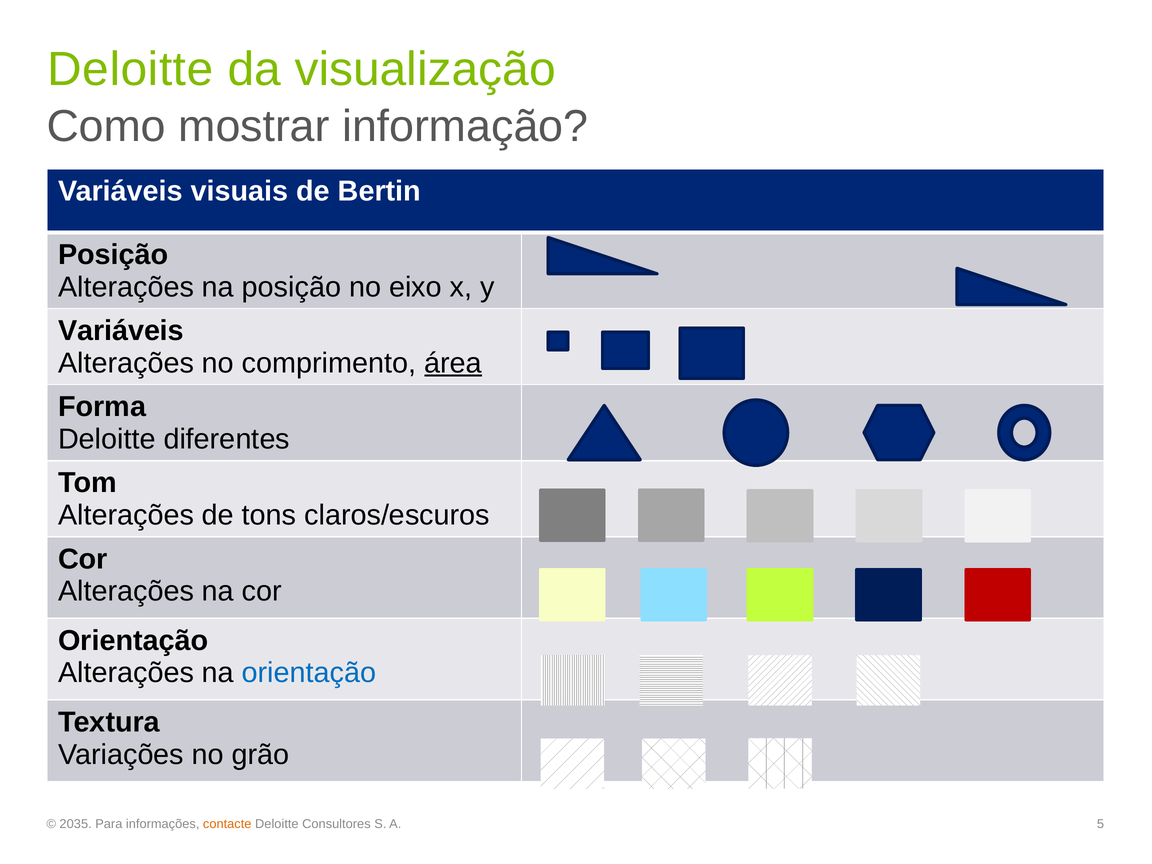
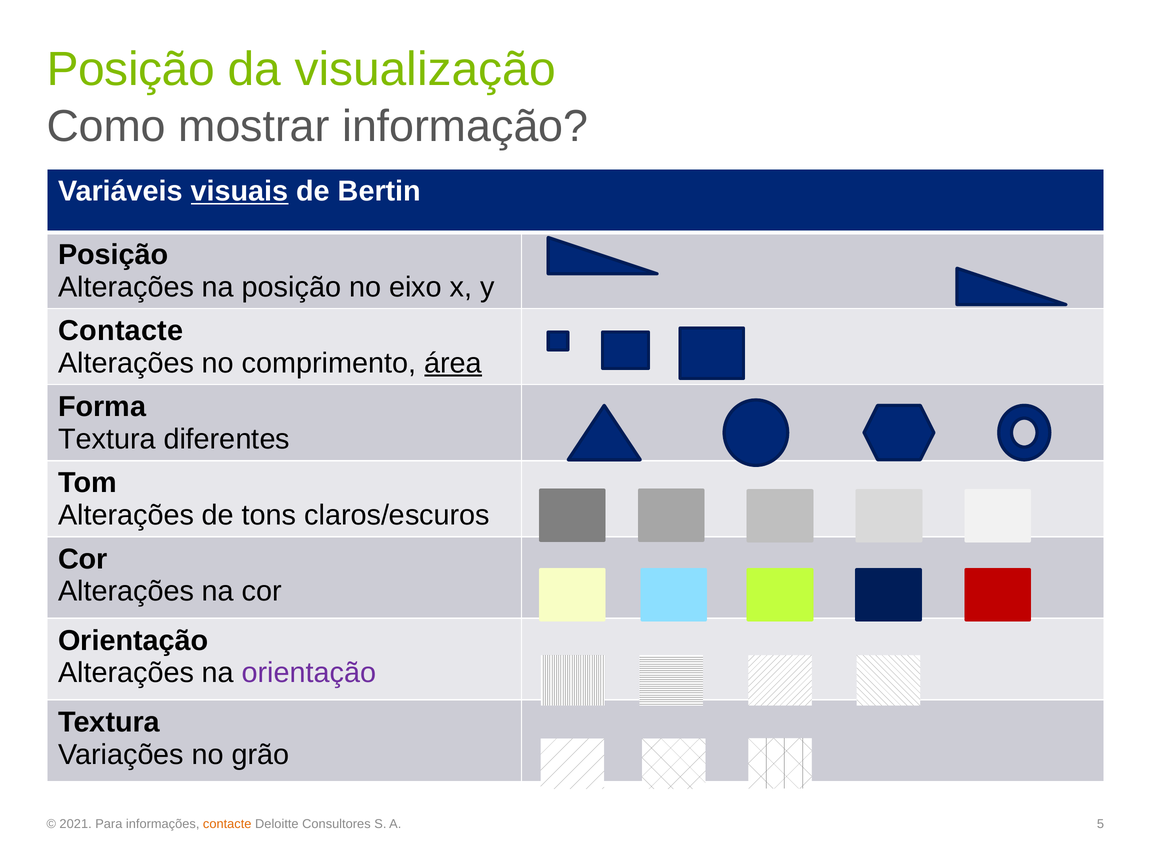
Deloitte at (130, 69): Deloitte -> Posição
visuais underline: none -> present
Variáveis at (121, 331): Variáveis -> Contacte
Deloitte at (107, 439): Deloitte -> Textura
orientação at (309, 673) colour: blue -> purple
2035: 2035 -> 2021
